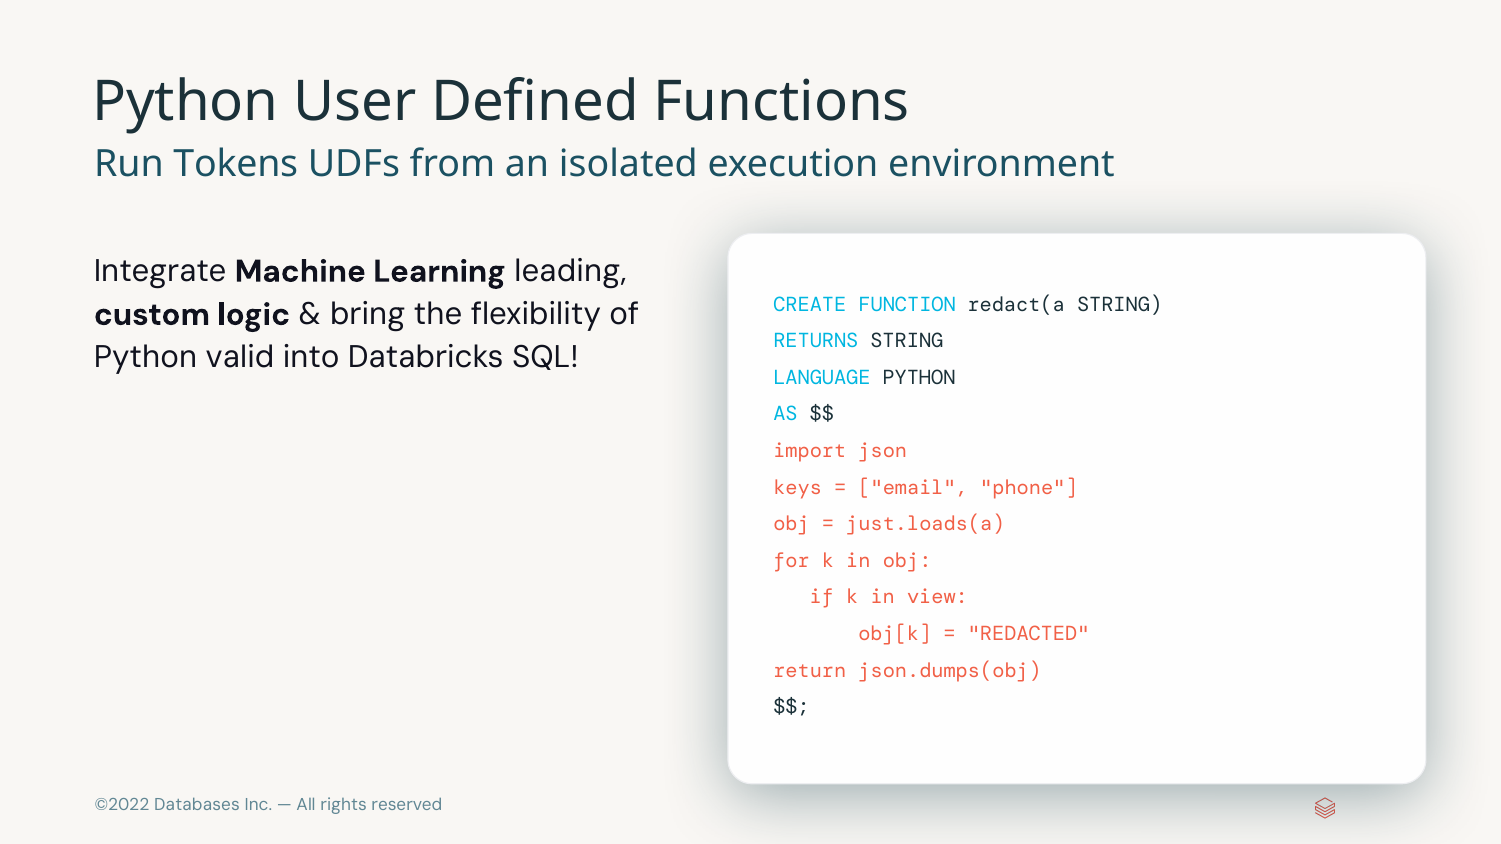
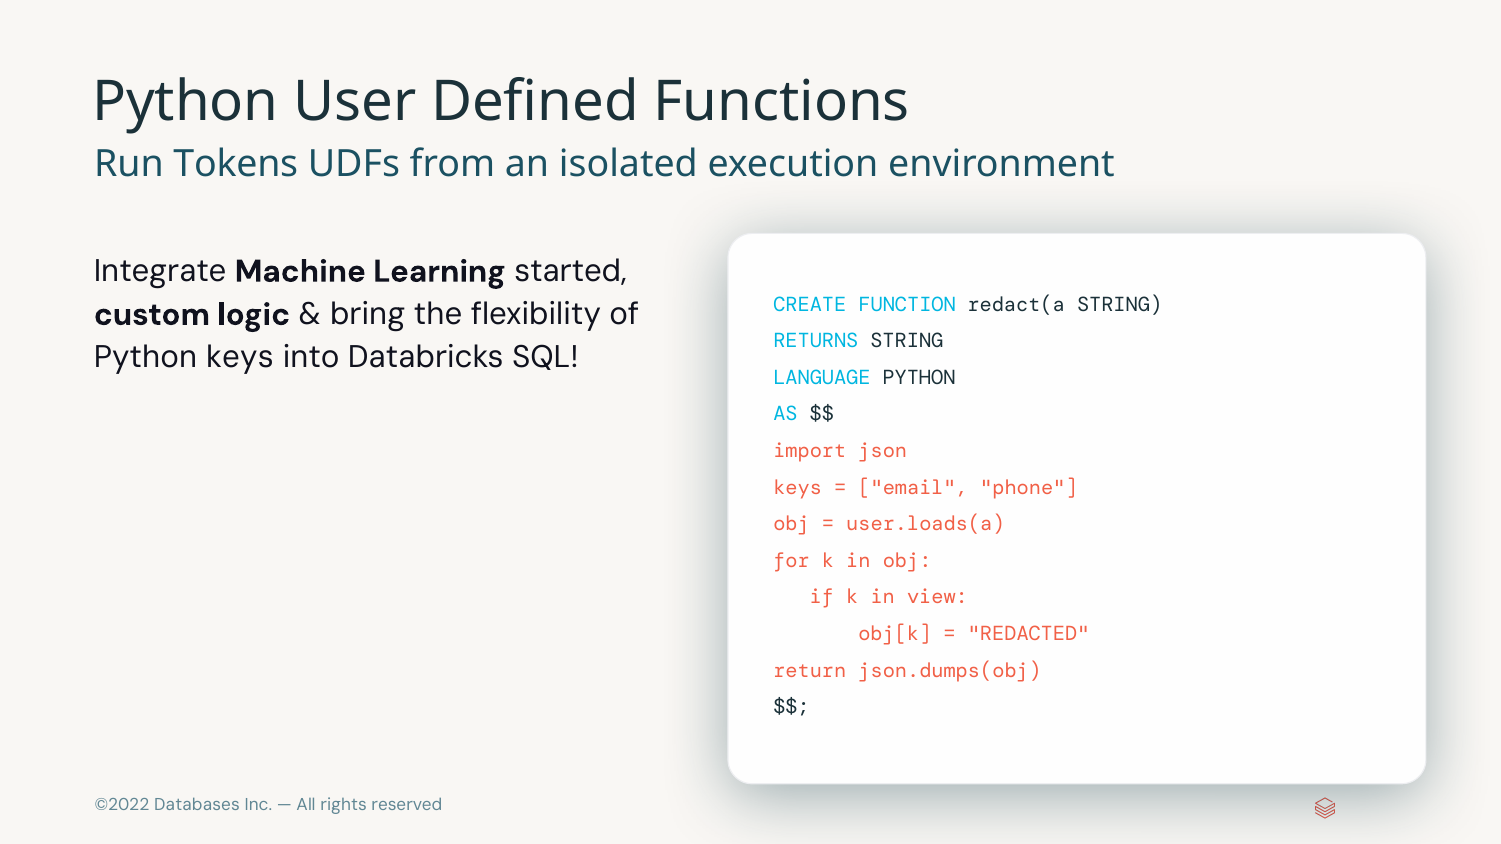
leading: leading -> started
Python valid: valid -> keys
just.loads(a: just.loads(a -> user.loads(a
